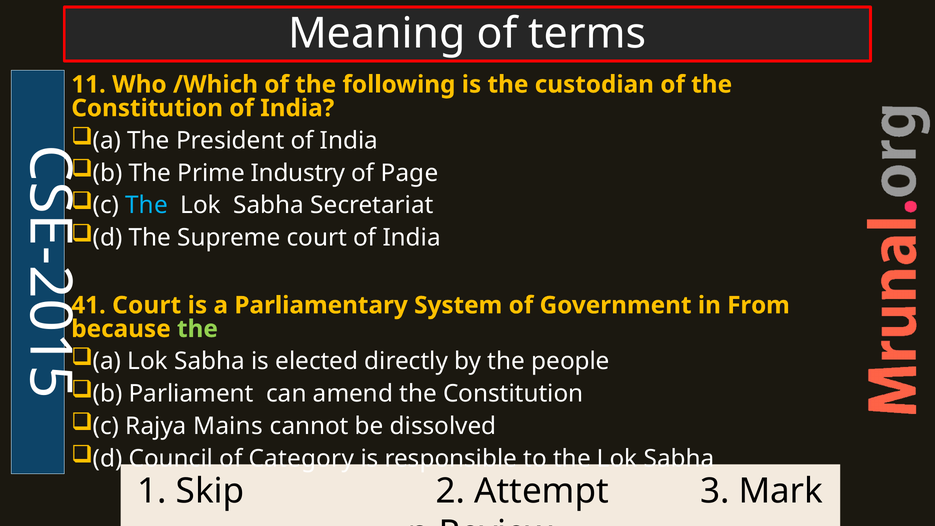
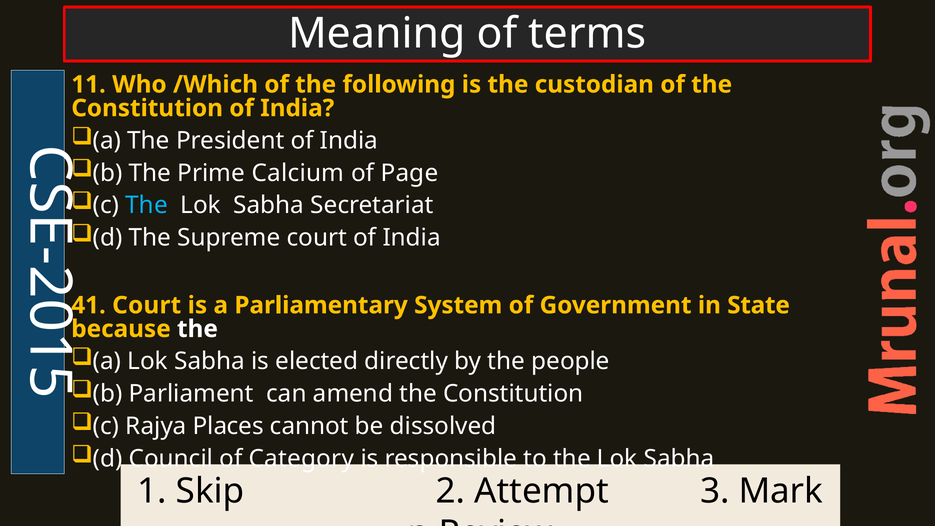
Industry: Industry -> Calcium
From: From -> State
the at (197, 329) colour: light green -> white
Mains: Mains -> Places
